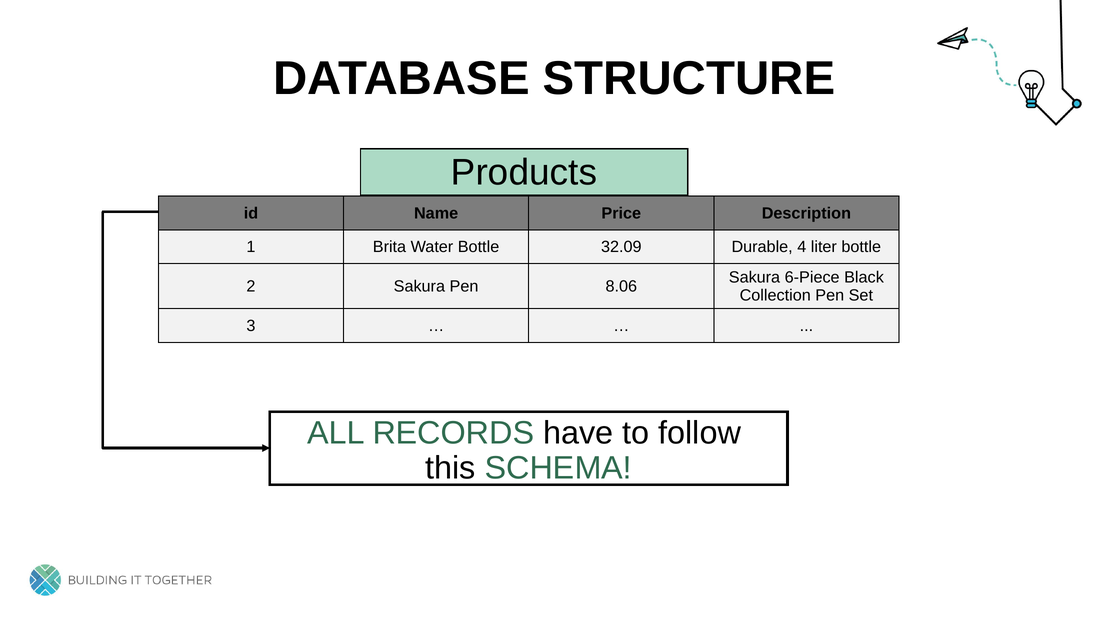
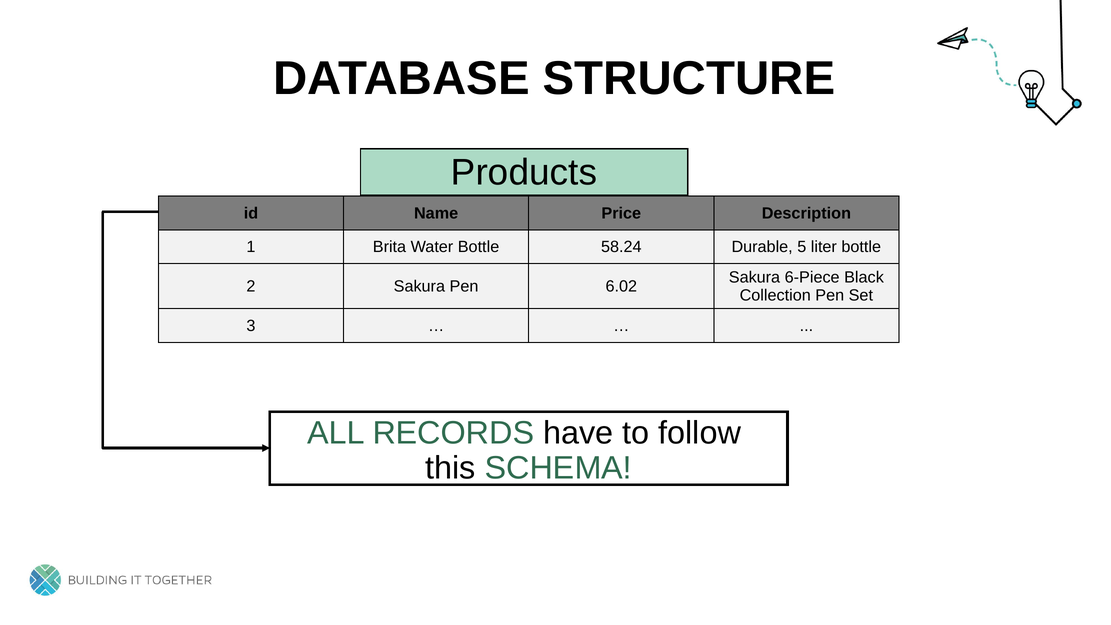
32.09: 32.09 -> 58.24
4: 4 -> 5
8.06: 8.06 -> 6.02
